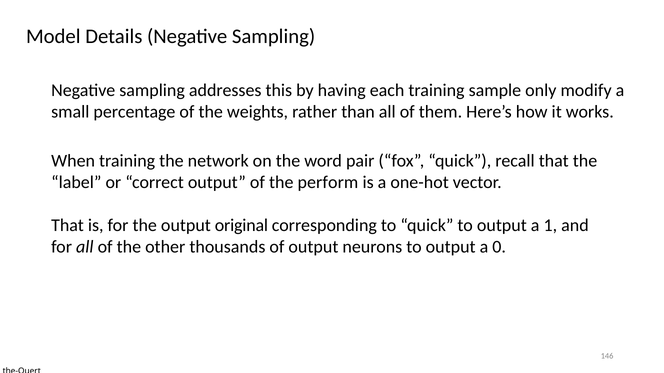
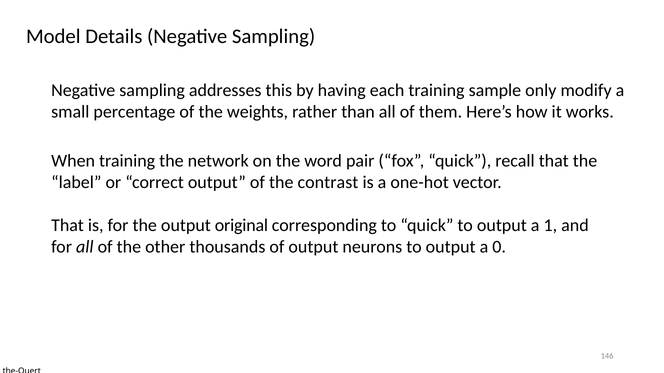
perform: perform -> contrast
